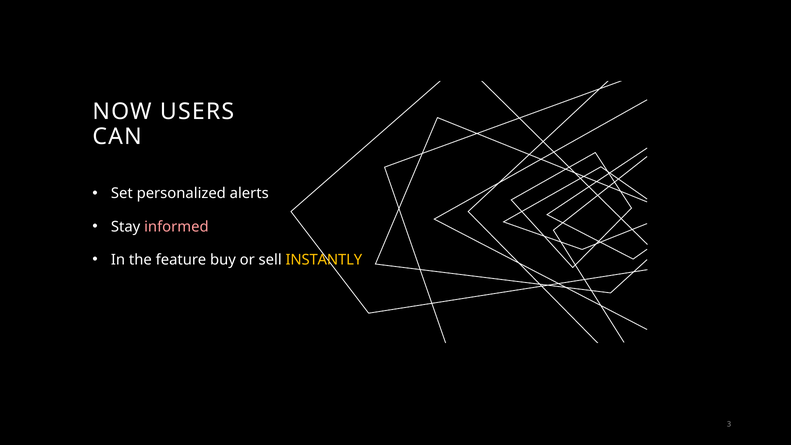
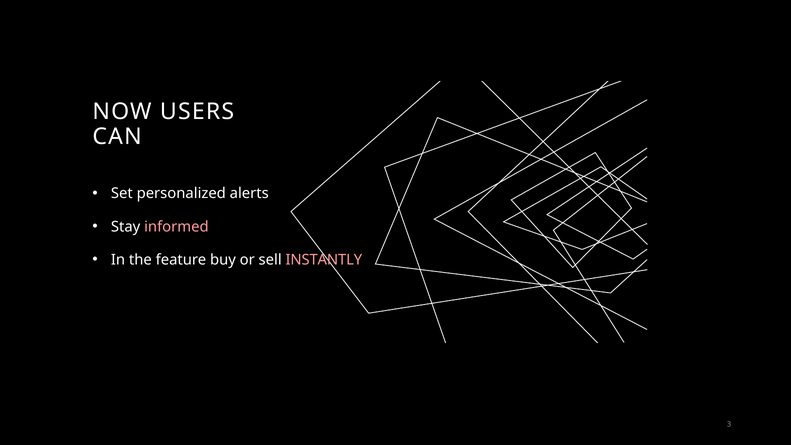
INSTANTLY colour: yellow -> pink
